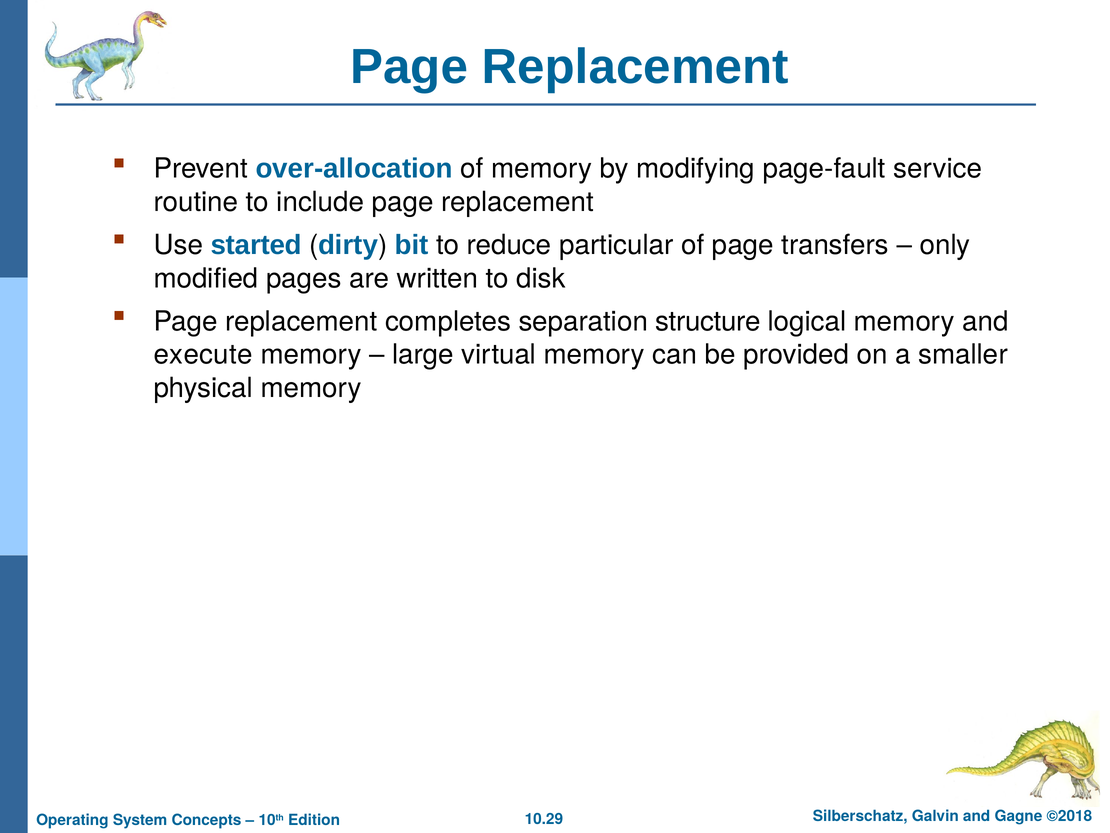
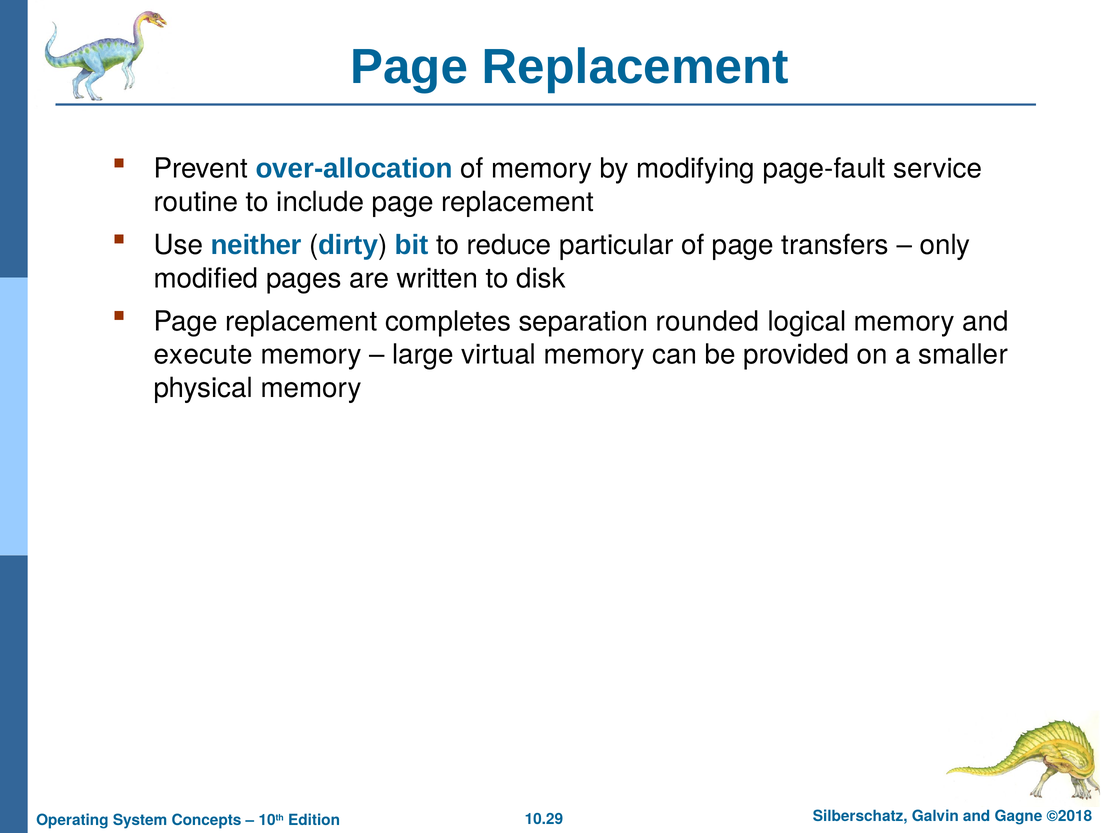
started: started -> neither
structure: structure -> rounded
